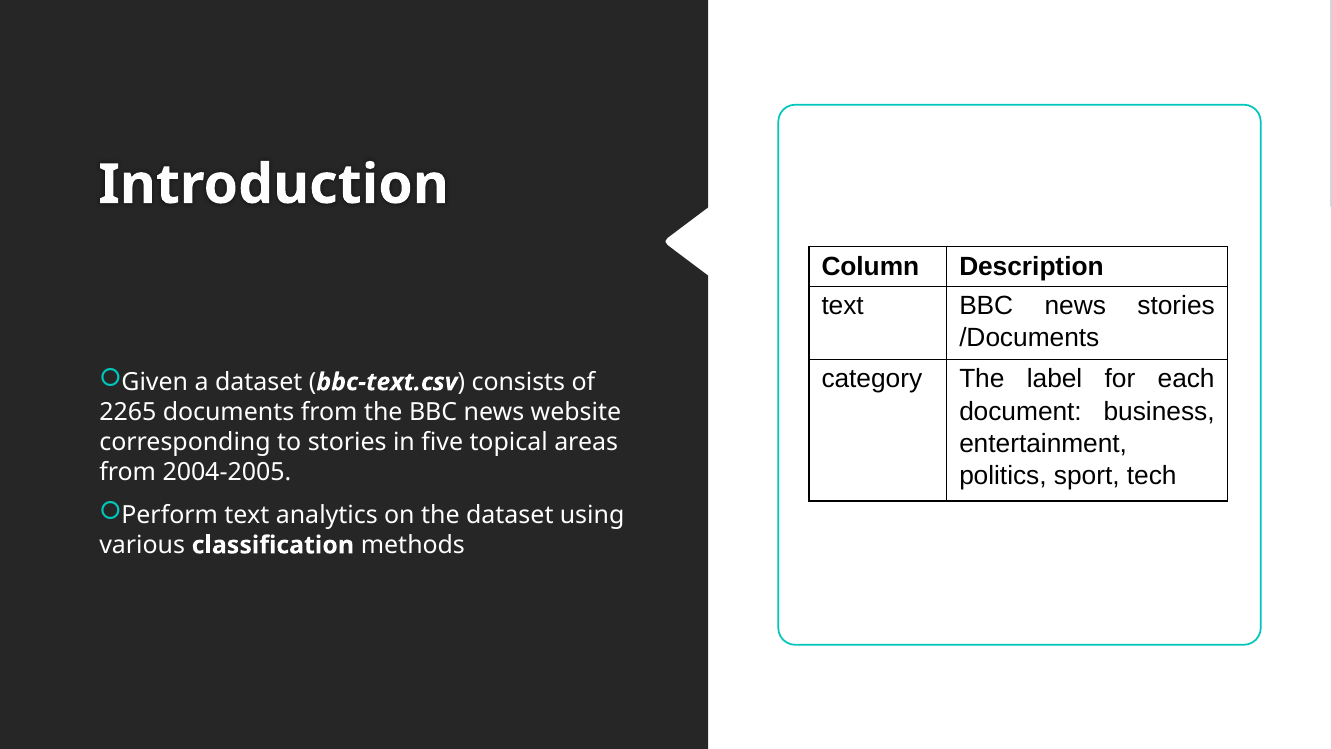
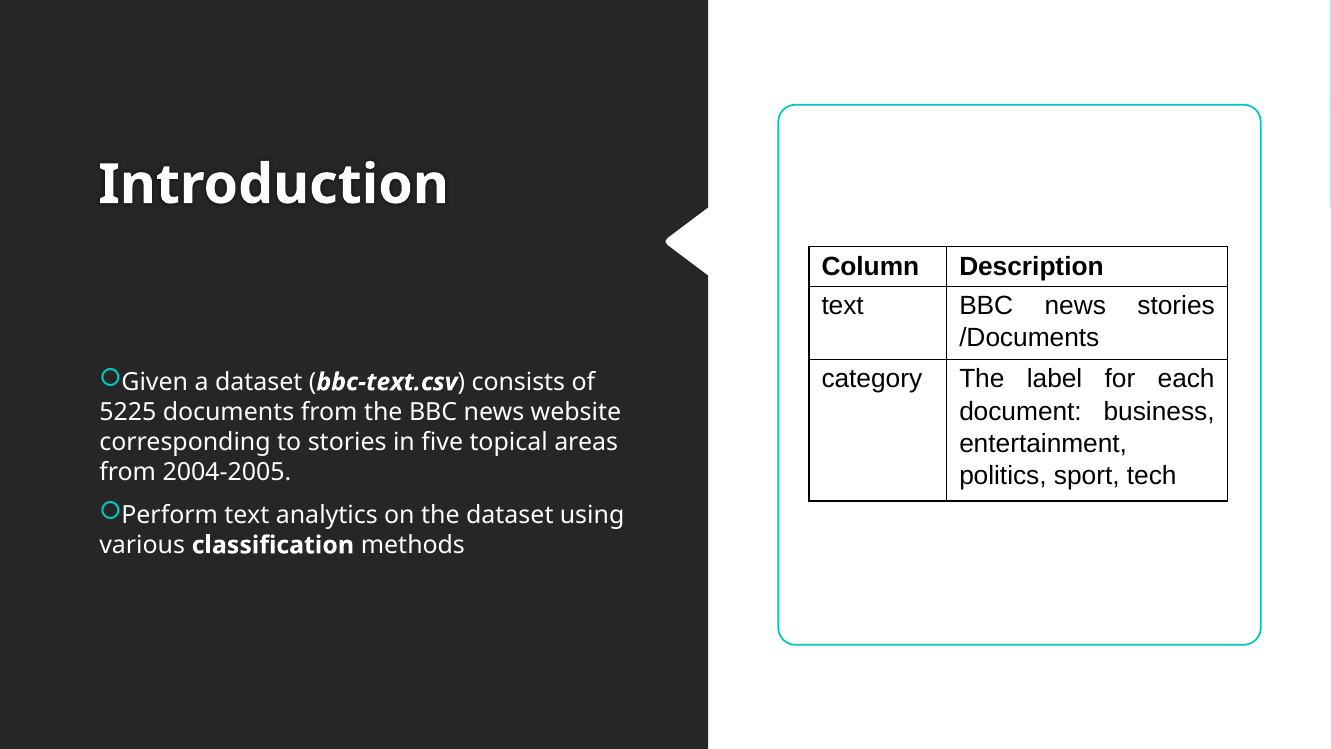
2265: 2265 -> 5225
